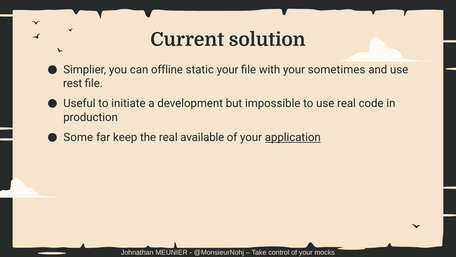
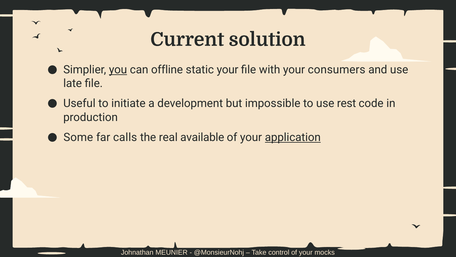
you underline: none -> present
sometimes: sometimes -> consumers
rest: rest -> late
use real: real -> rest
keep: keep -> calls
